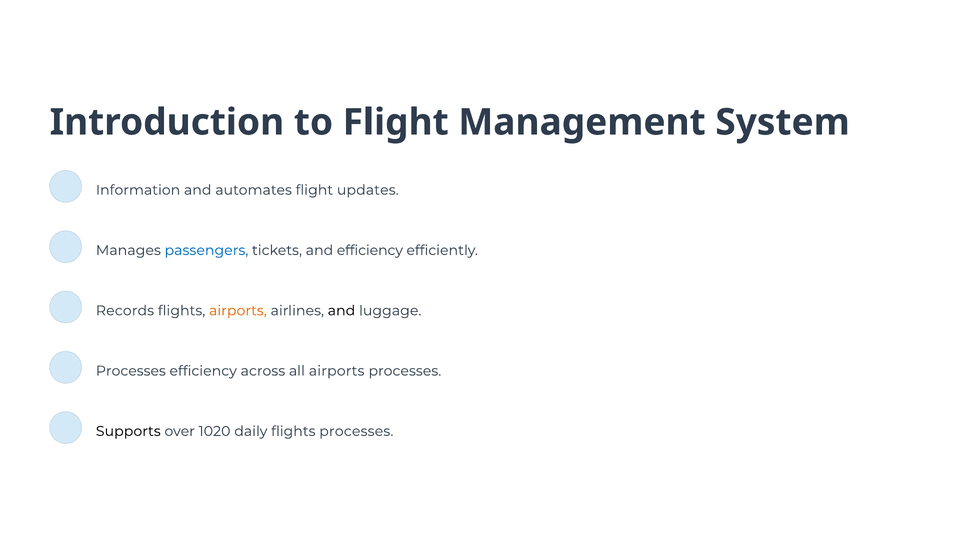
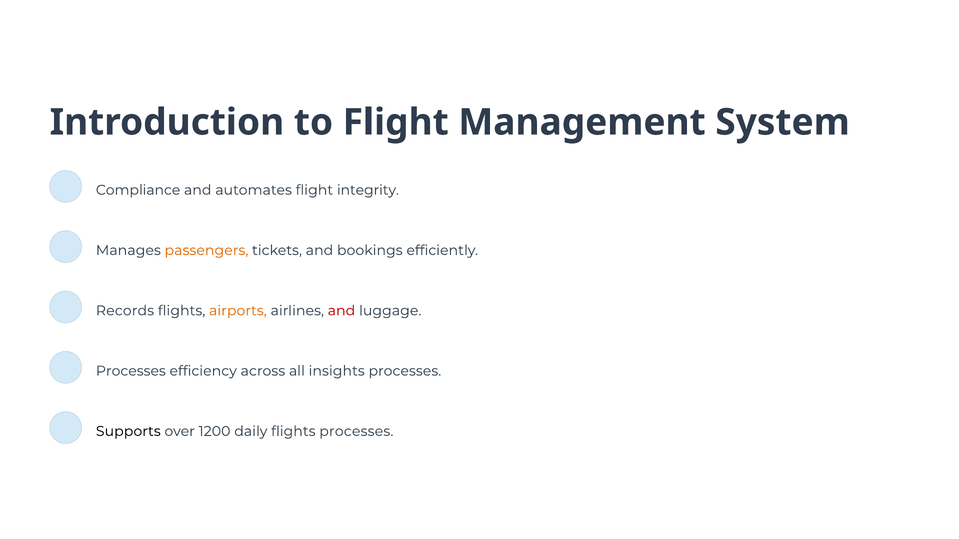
Information: Information -> Compliance
updates: updates -> integrity
passengers colour: blue -> orange
and efficiency: efficiency -> bookings
and at (341, 311) colour: black -> red
all airports: airports -> insights
1020: 1020 -> 1200
